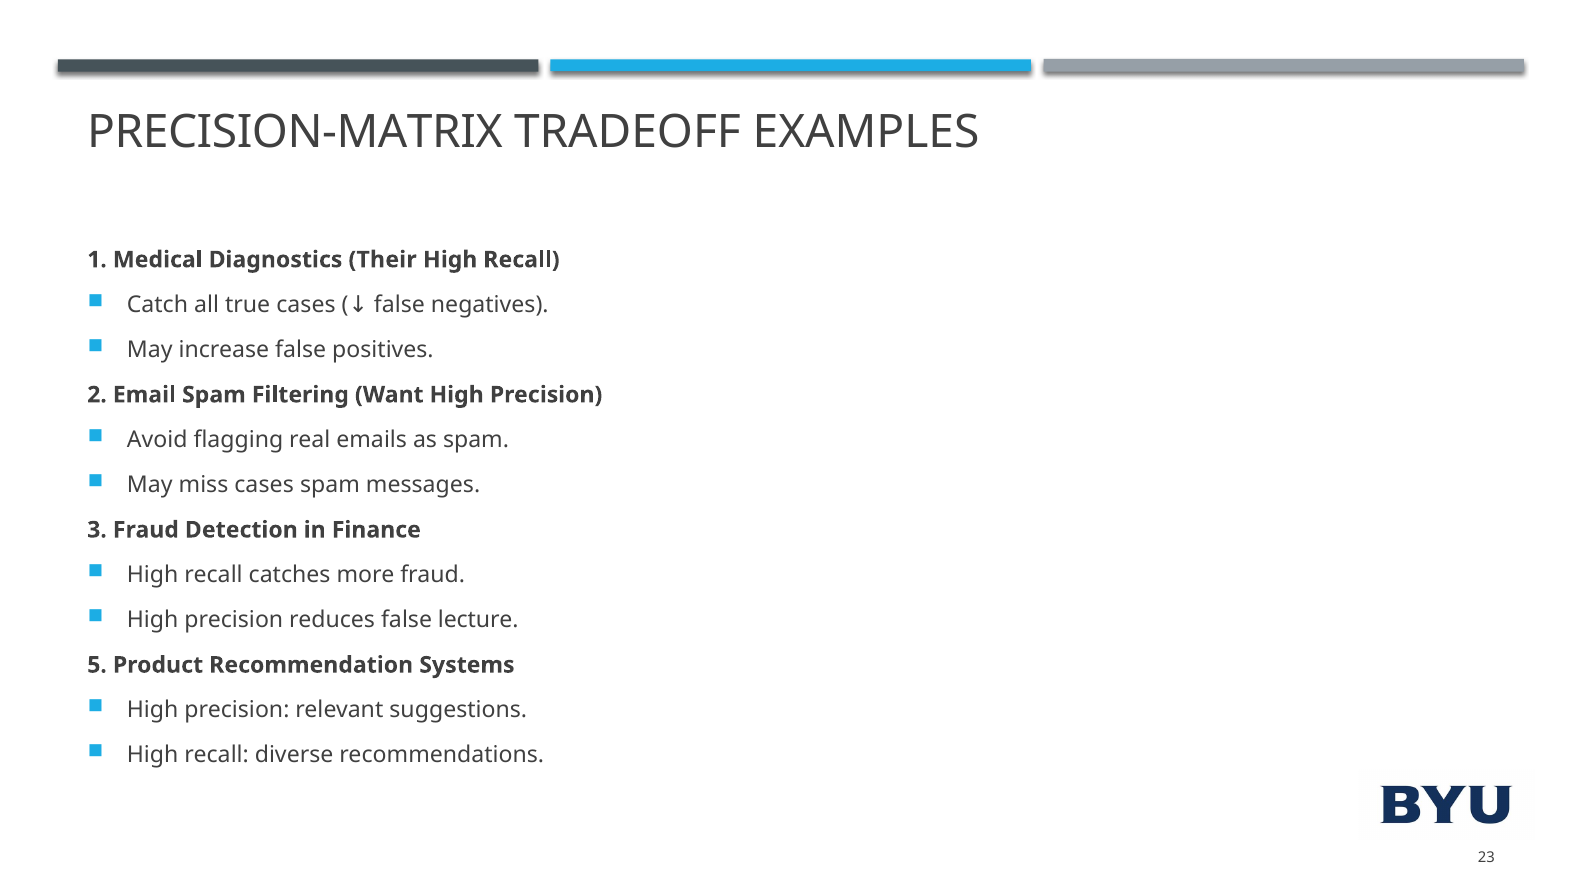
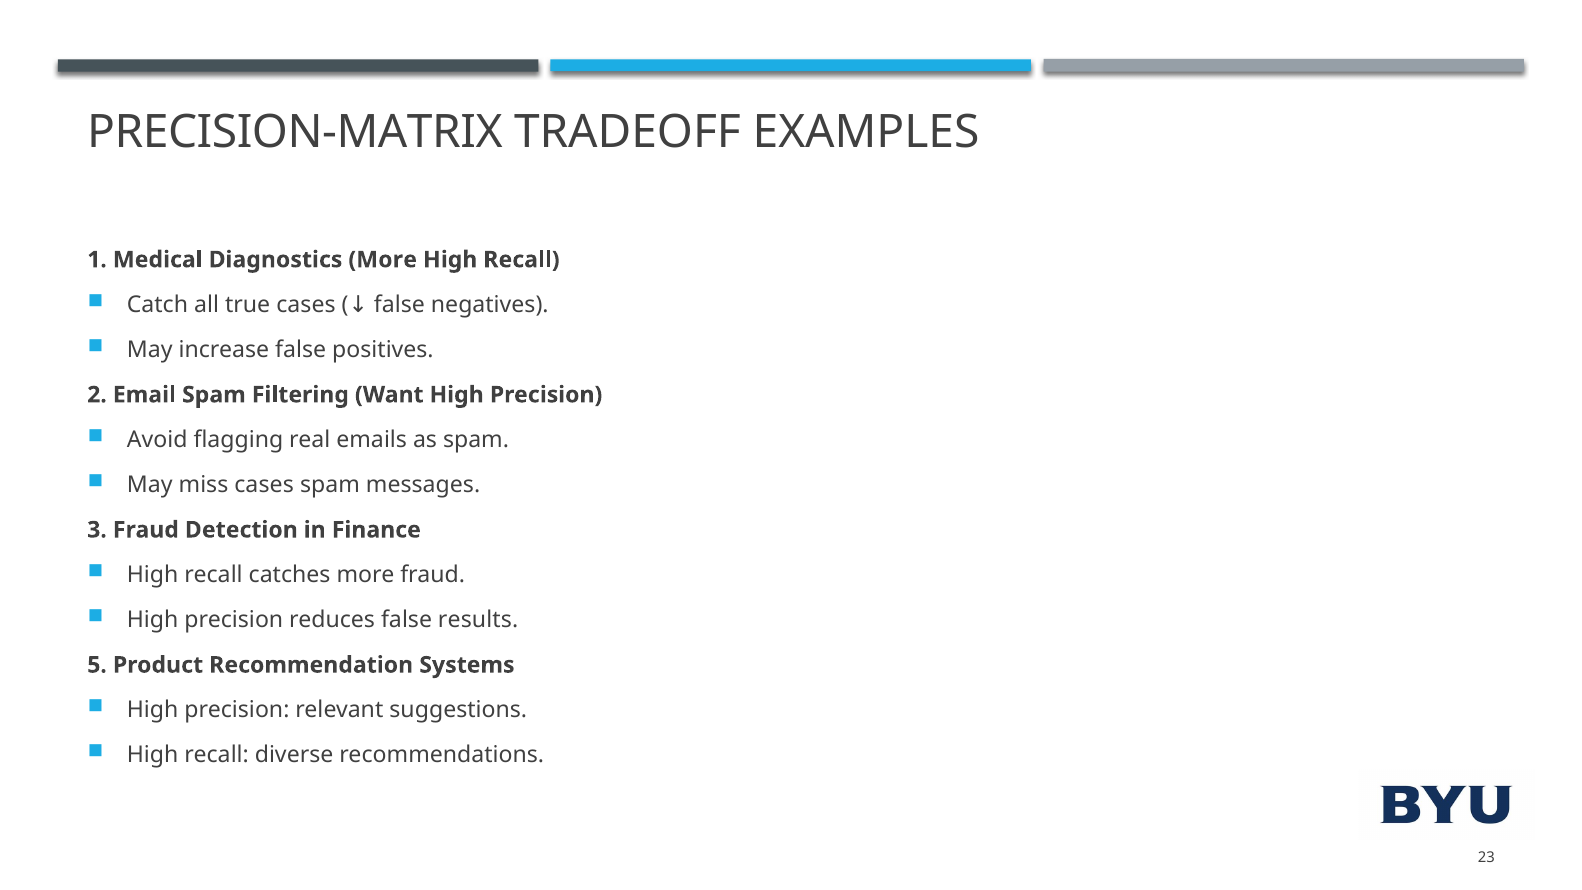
Diagnostics Their: Their -> More
lecture: lecture -> results
